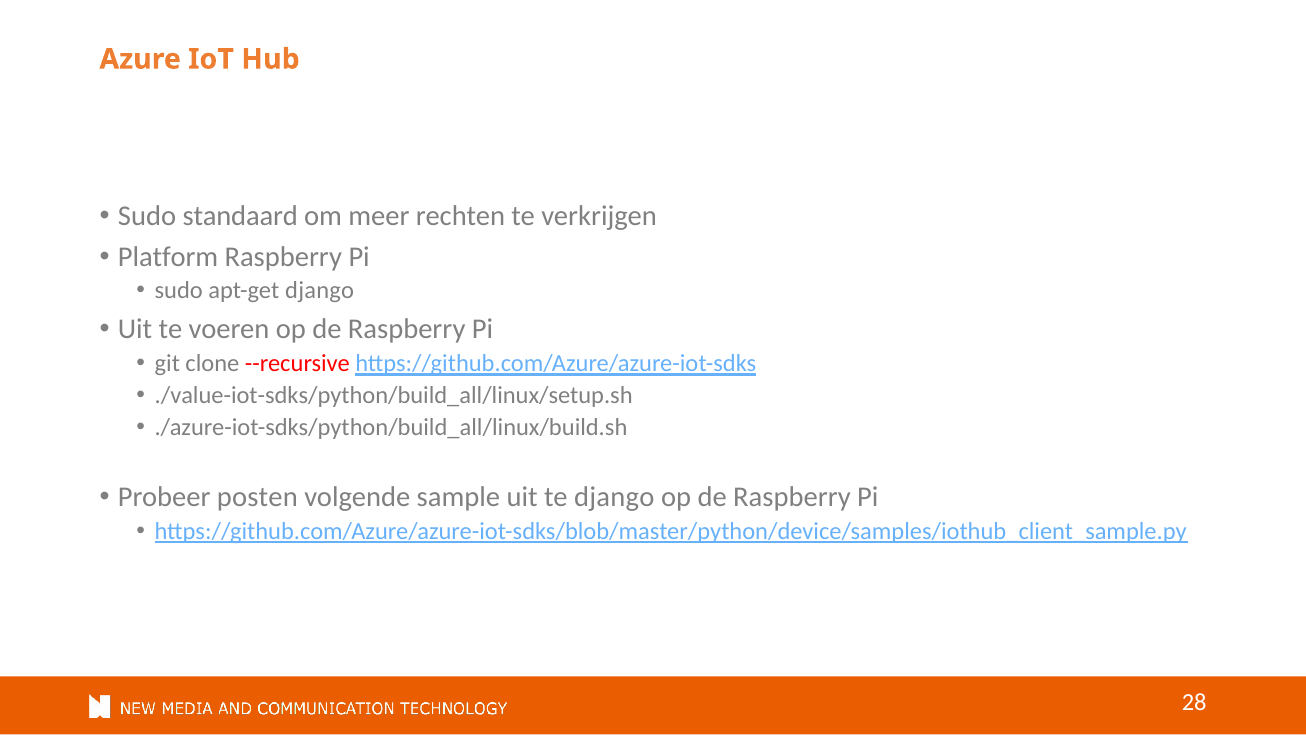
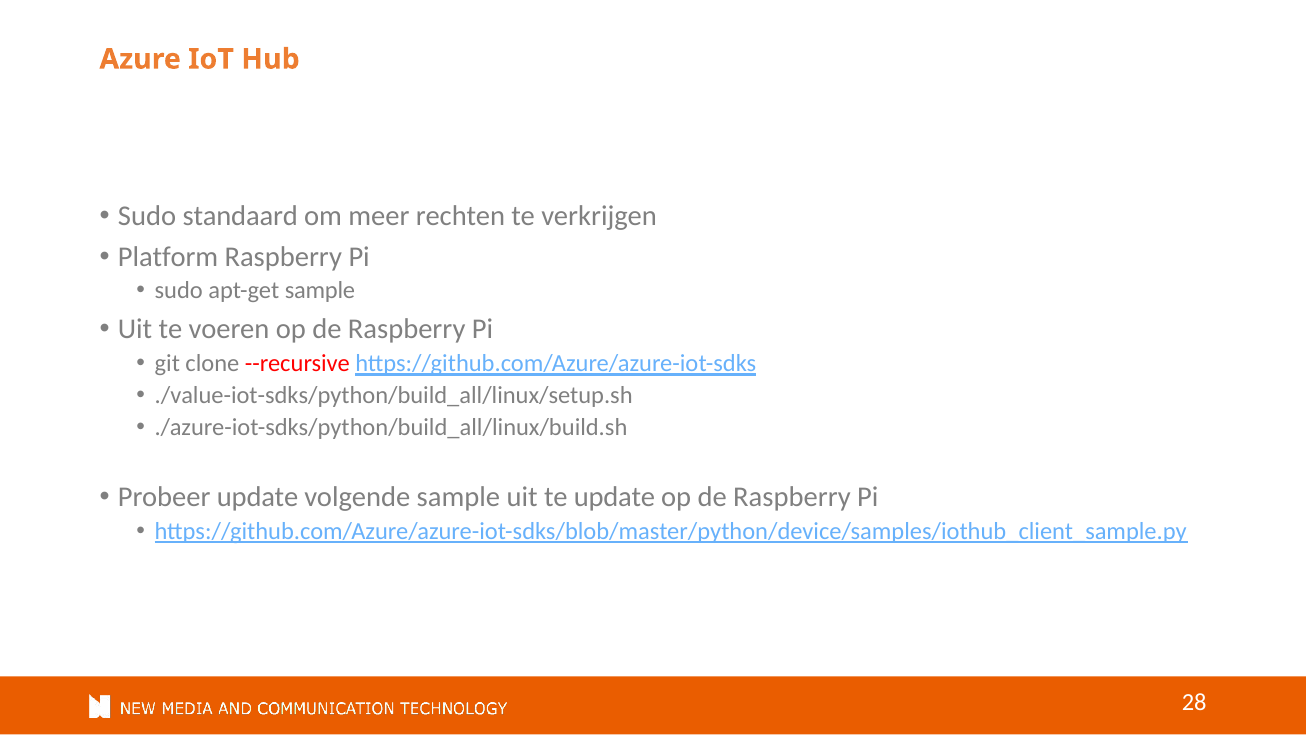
apt-get django: django -> sample
Probeer posten: posten -> update
te django: django -> update
